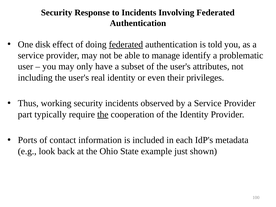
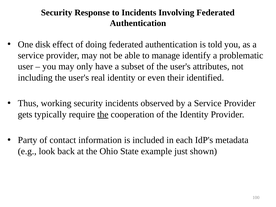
federated at (126, 44) underline: present -> none
privileges: privileges -> identified
part: part -> gets
Ports: Ports -> Party
